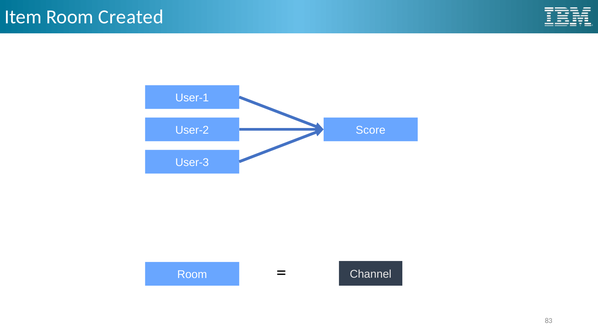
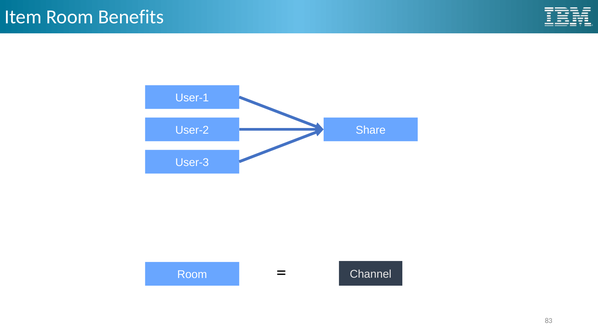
Created: Created -> Benefits
Score: Score -> Share
